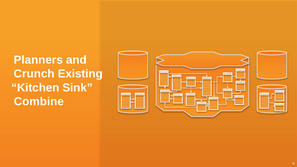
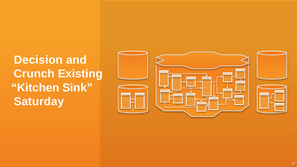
Planners: Planners -> Decision
Combine: Combine -> Saturday
